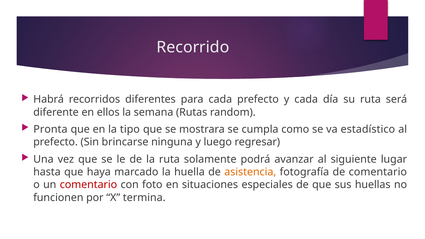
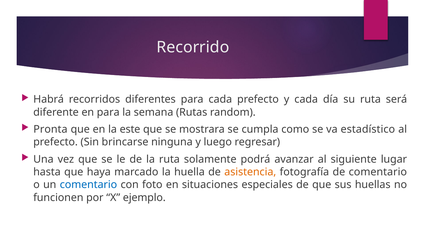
en ellos: ellos -> para
tipo: tipo -> este
comentario at (88, 185) colour: red -> blue
termina: termina -> ejemplo
